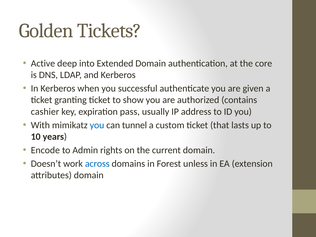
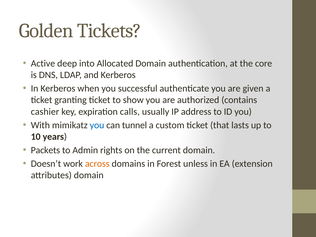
Extended: Extended -> Allocated
pass: pass -> calls
Encode: Encode -> Packets
across colour: blue -> orange
